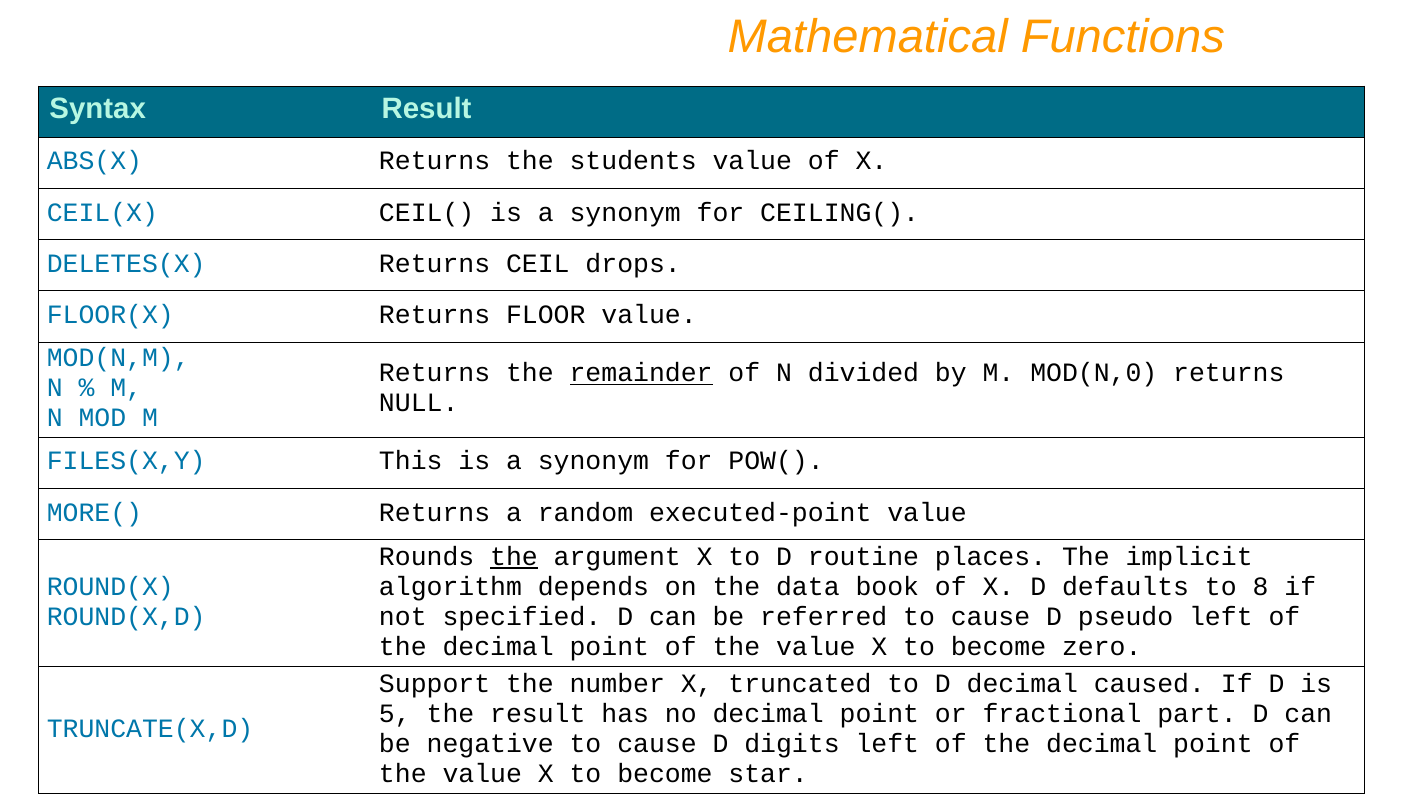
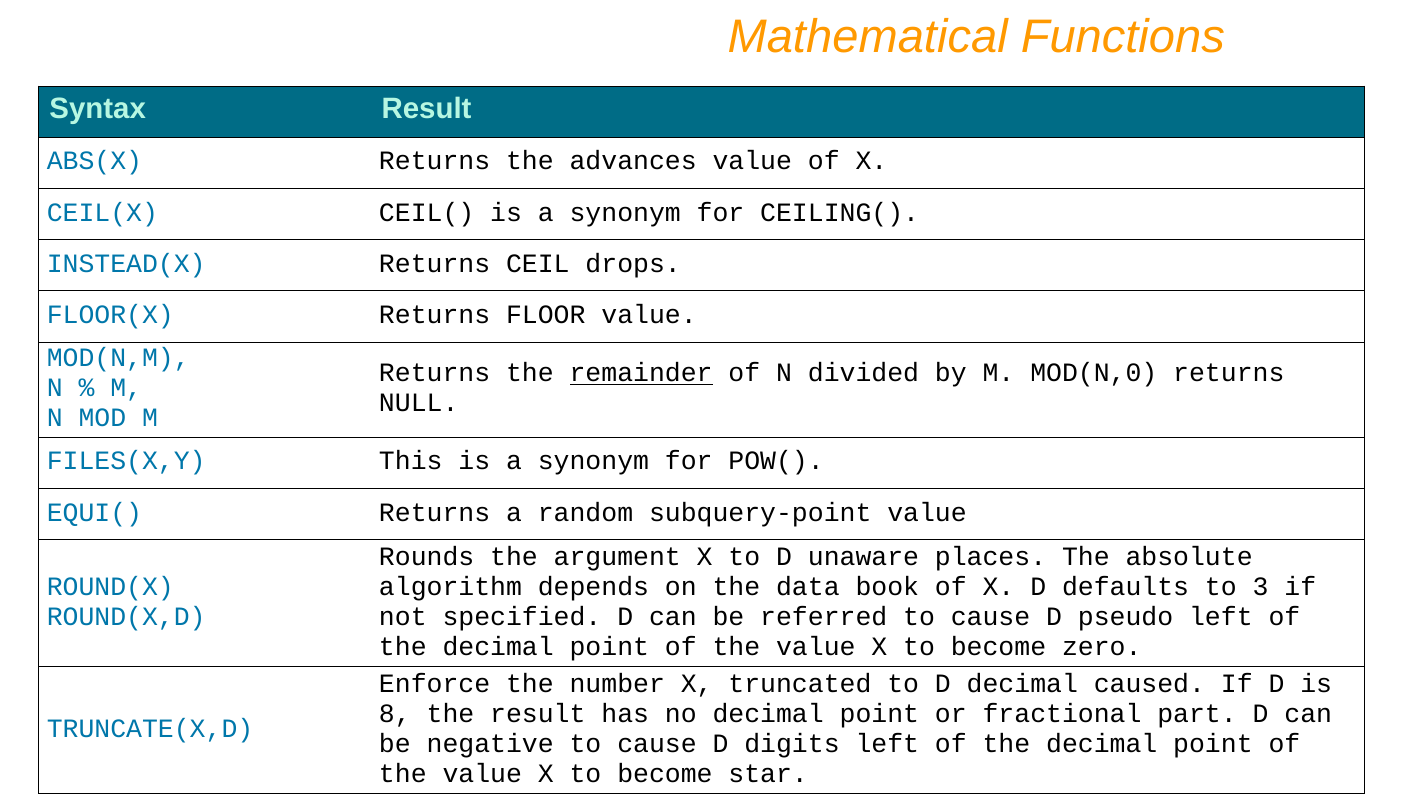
students: students -> advances
DELETES(X: DELETES(X -> INSTEAD(X
MORE(: MORE( -> EQUI(
executed-point: executed-point -> subquery-point
the at (514, 557) underline: present -> none
routine: routine -> unaware
implicit: implicit -> absolute
8: 8 -> 3
Support: Support -> Enforce
5: 5 -> 8
